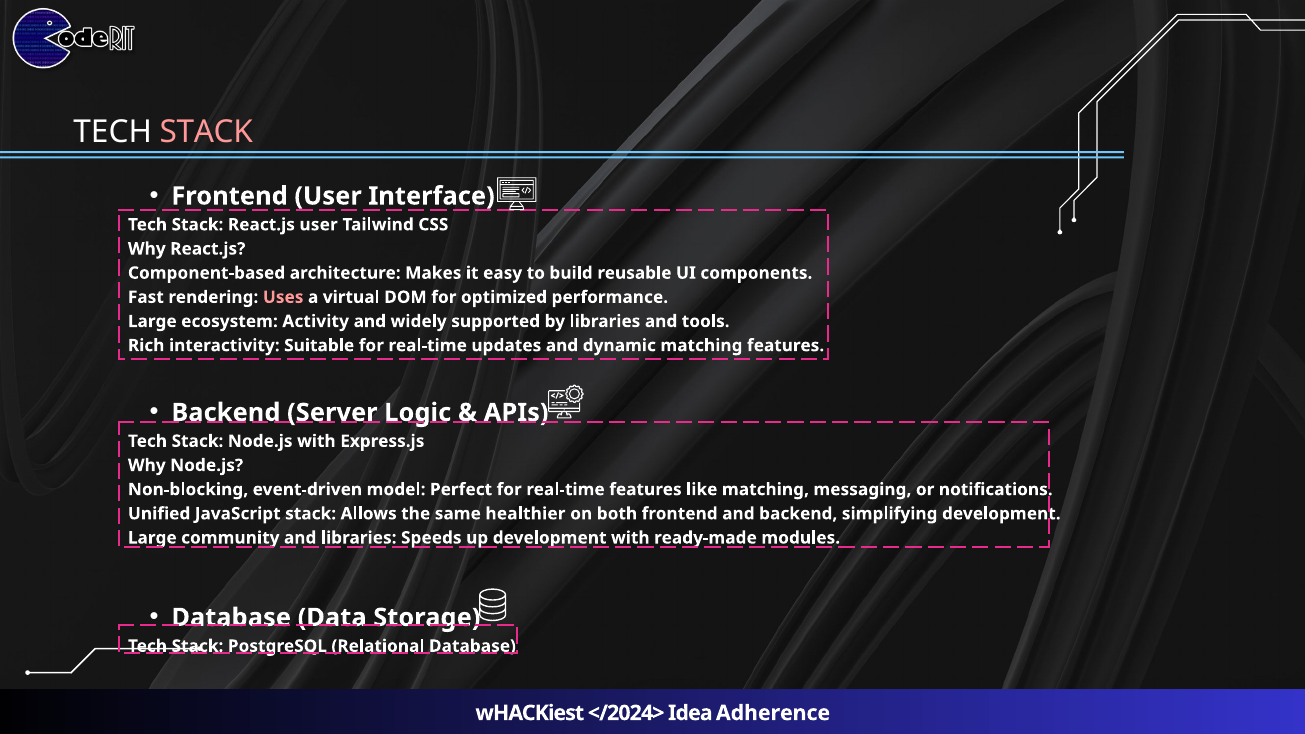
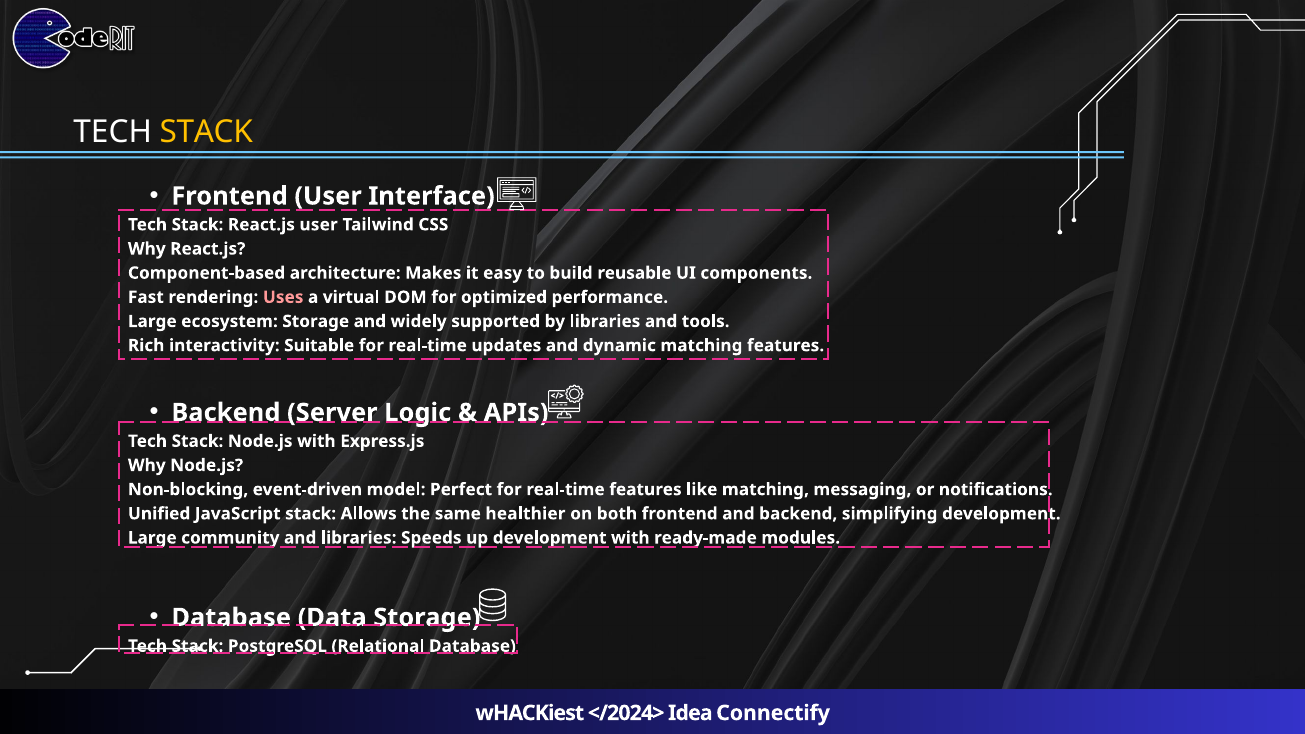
STACK at (206, 132) colour: pink -> yellow
ecosystem Activity: Activity -> Storage
Adherence: Adherence -> Connectify
